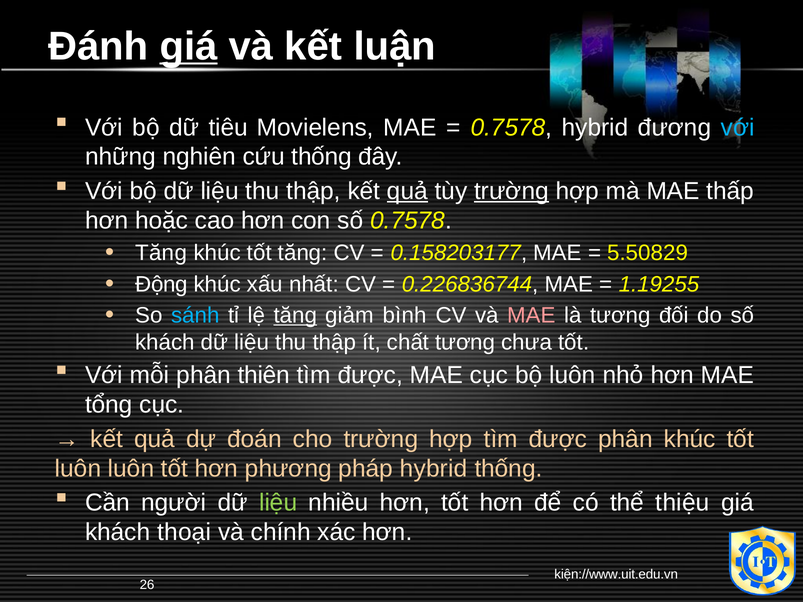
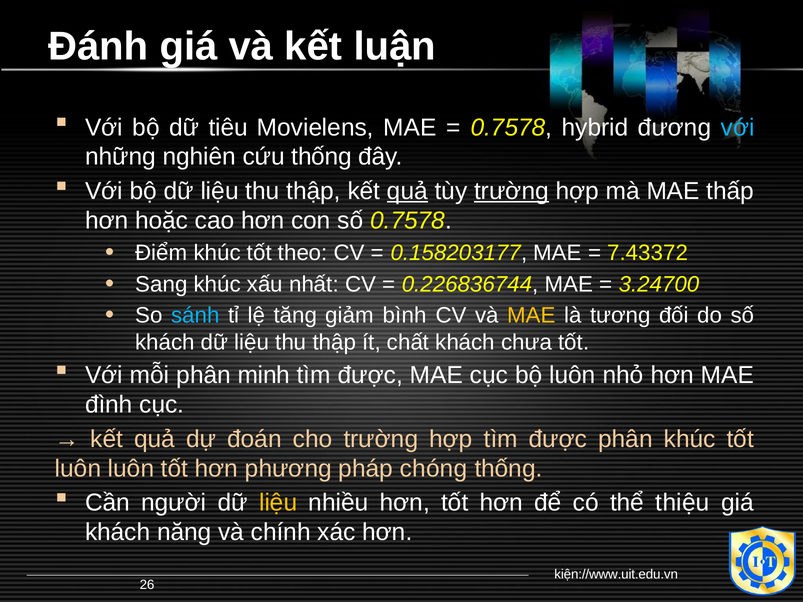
giá at (189, 46) underline: present -> none
Tăng at (161, 253): Tăng -> Điểm
tốt tăng: tăng -> theo
5.50829: 5.50829 -> 7.43372
Động: Động -> Sang
1.19255: 1.19255 -> 3.24700
tăng at (295, 316) underline: present -> none
MAE at (531, 316) colour: pink -> yellow
chất tương: tương -> khách
thiên: thiên -> minh
tổng: tổng -> đình
pháp hybrid: hybrid -> chóng
liệu at (278, 503) colour: light green -> yellow
thoại: thoại -> năng
